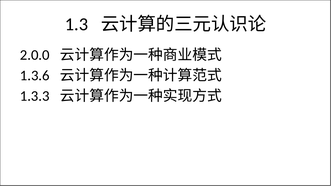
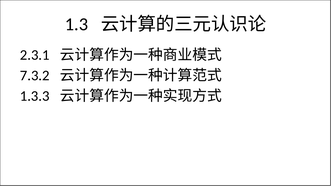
2.0.0: 2.0.0 -> 2.3.1
1.3.6: 1.3.6 -> 7.3.2
